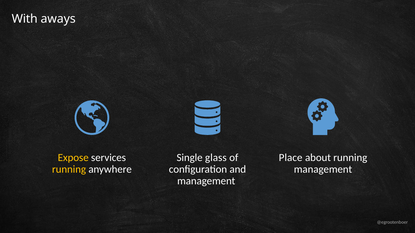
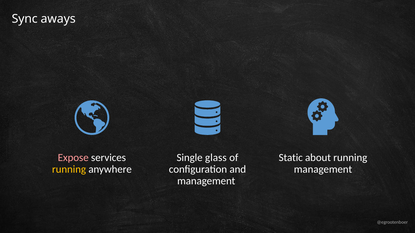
With: With -> Sync
Expose colour: yellow -> pink
Place: Place -> Static
